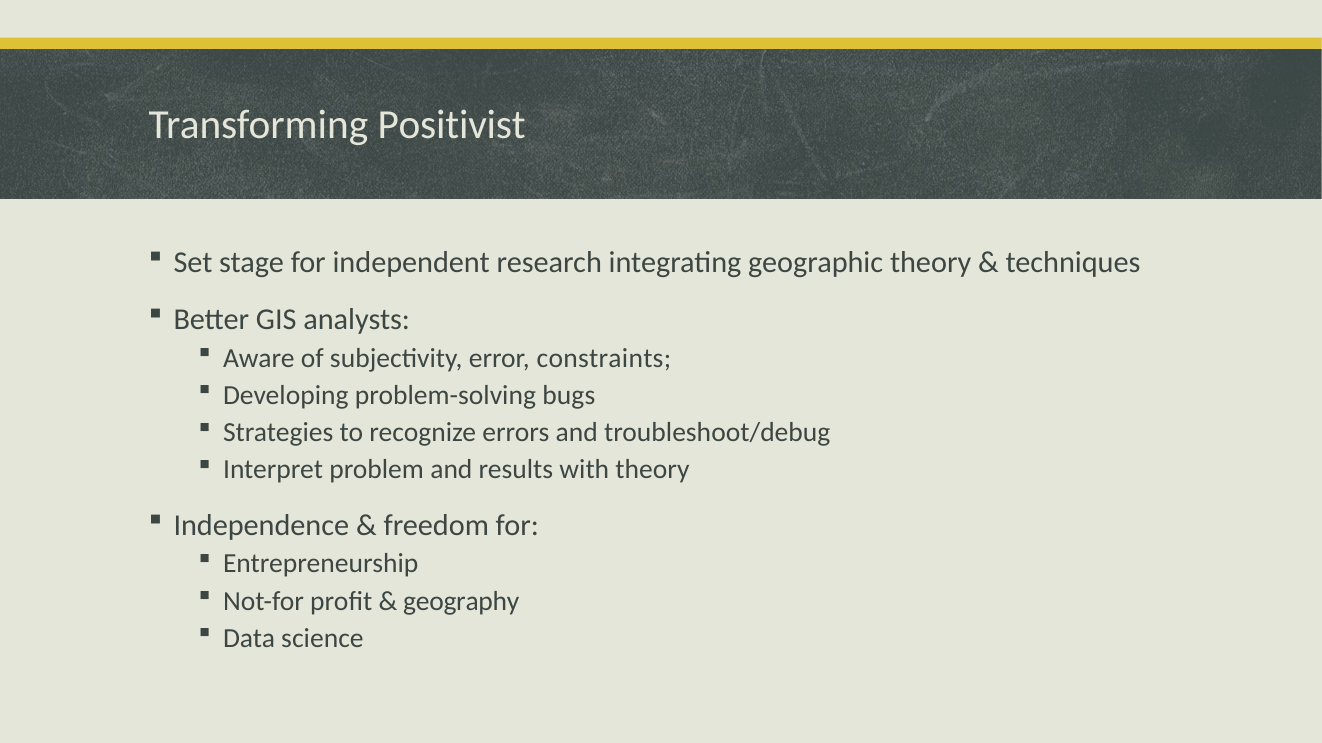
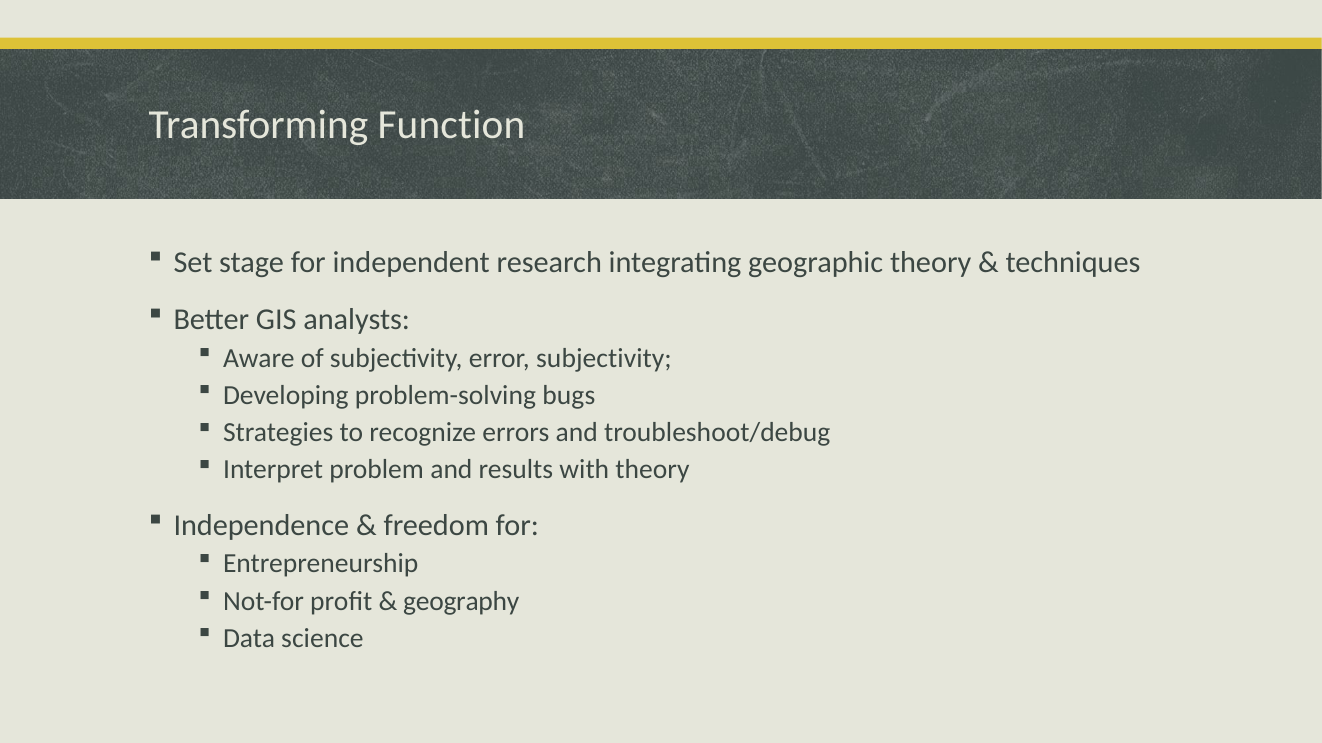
Positivist: Positivist -> Function
error constraints: constraints -> subjectivity
